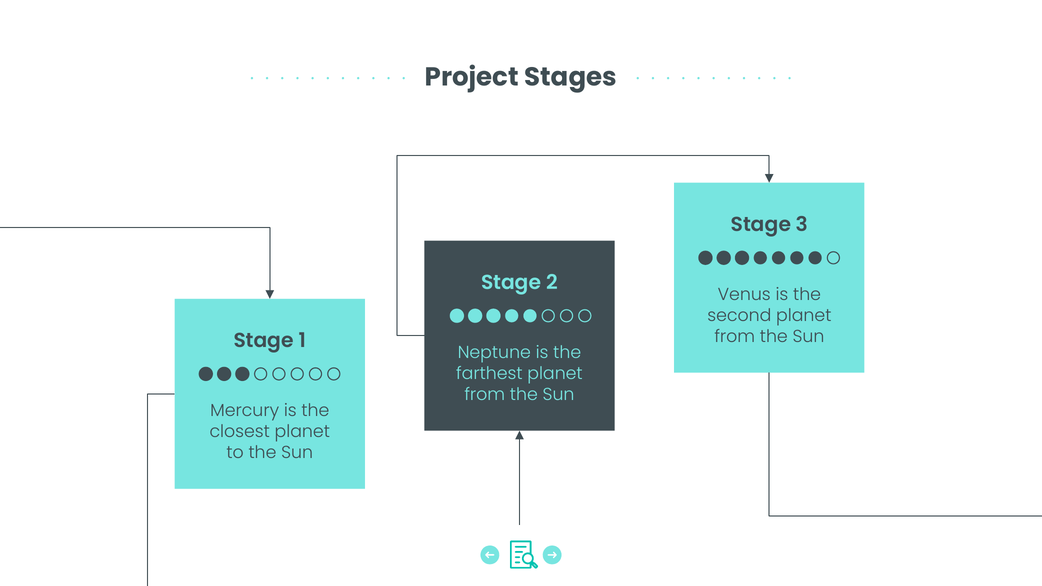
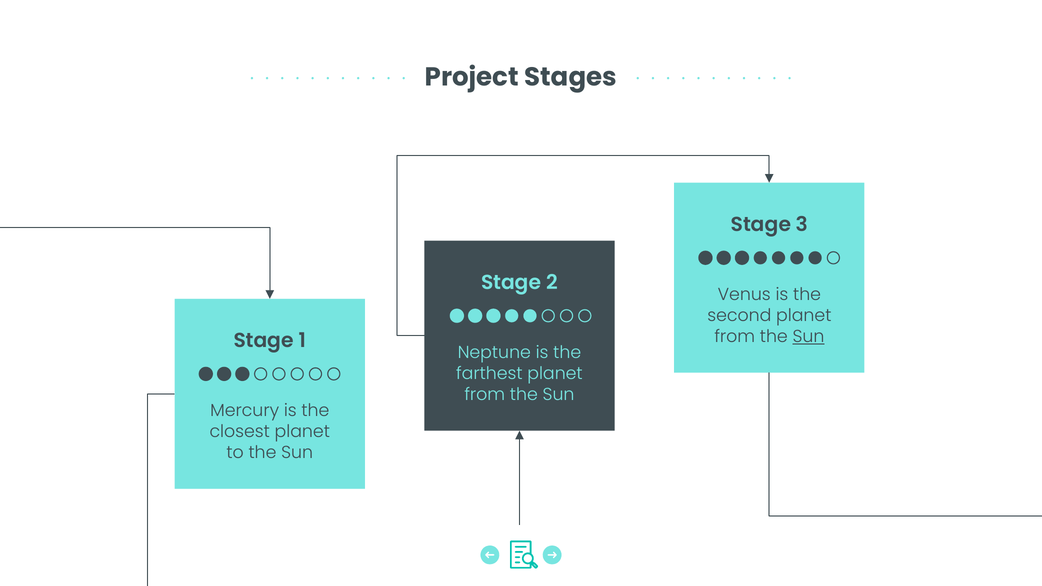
Sun at (808, 336) underline: none -> present
